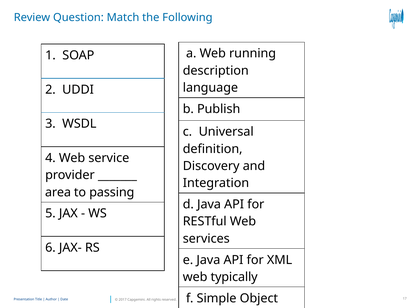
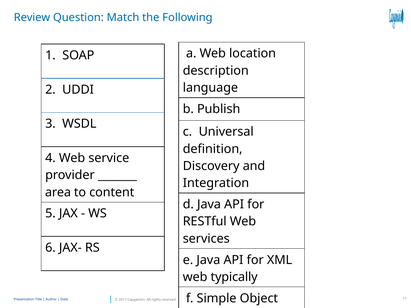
running: running -> location
passing: passing -> content
